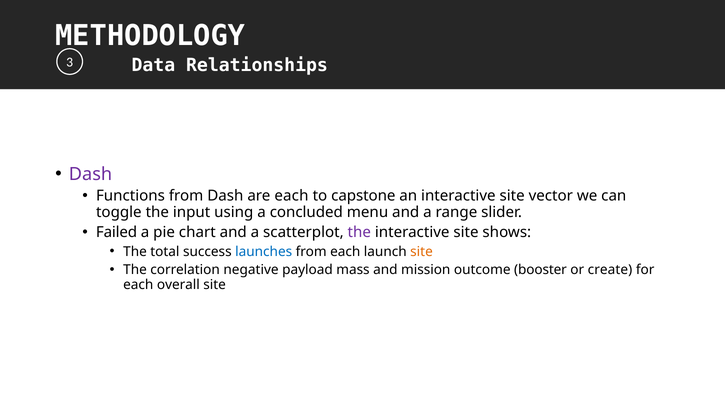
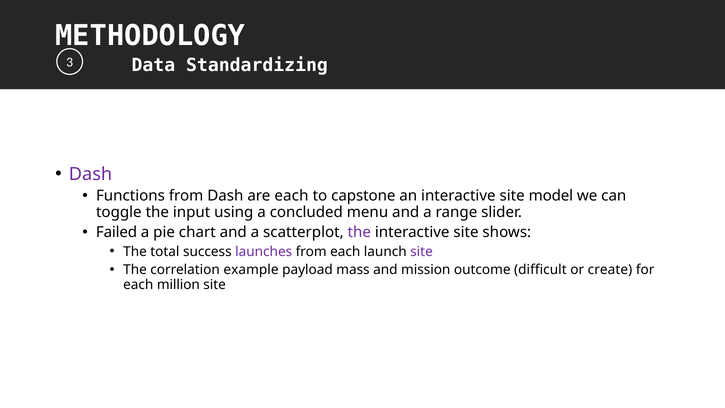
Relationships: Relationships -> Standardizing
vector: vector -> model
launches colour: blue -> purple
site at (422, 251) colour: orange -> purple
negative: negative -> example
booster: booster -> difficult
overall: overall -> million
